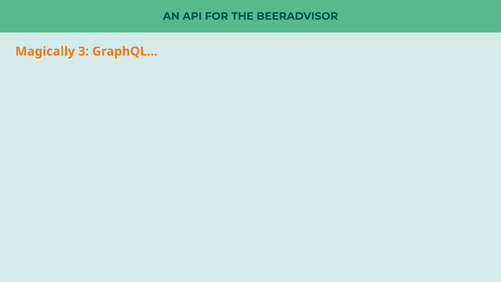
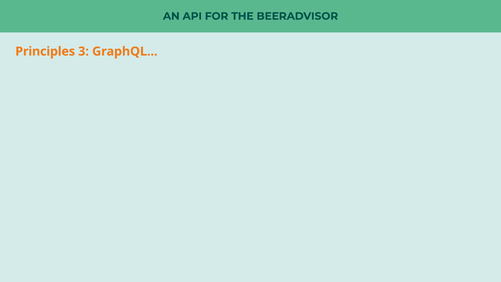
Magically: Magically -> Principles
